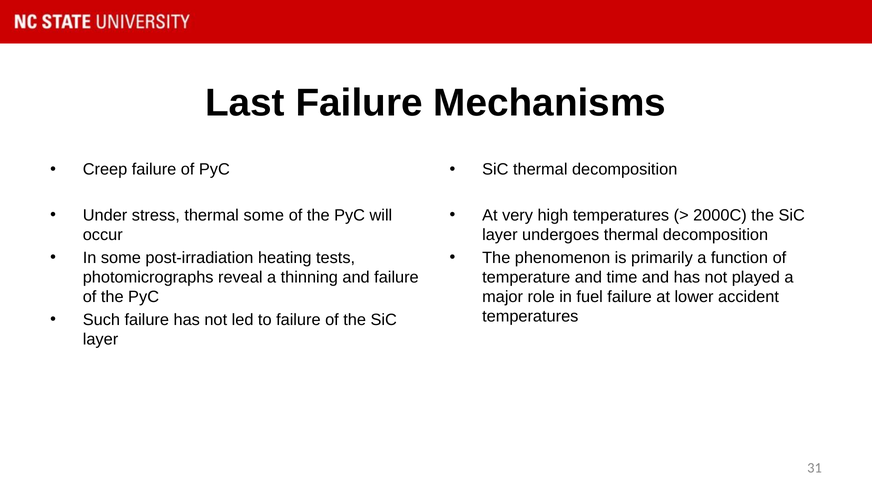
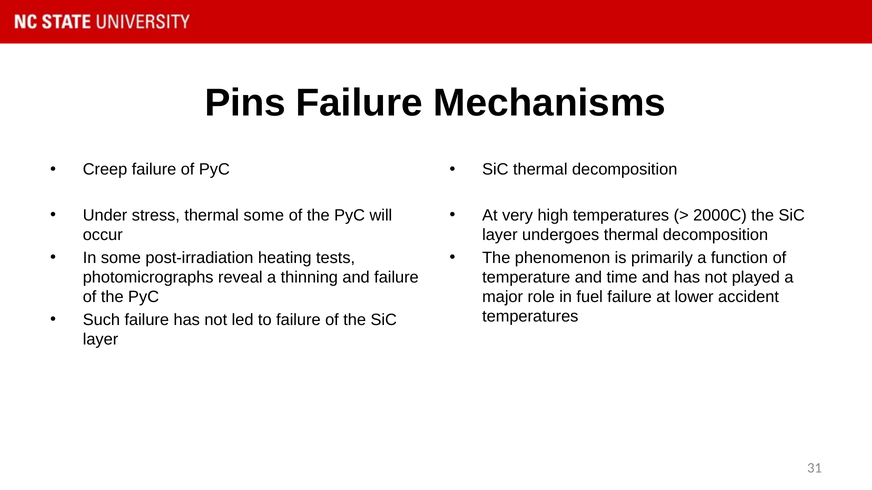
Last: Last -> Pins
